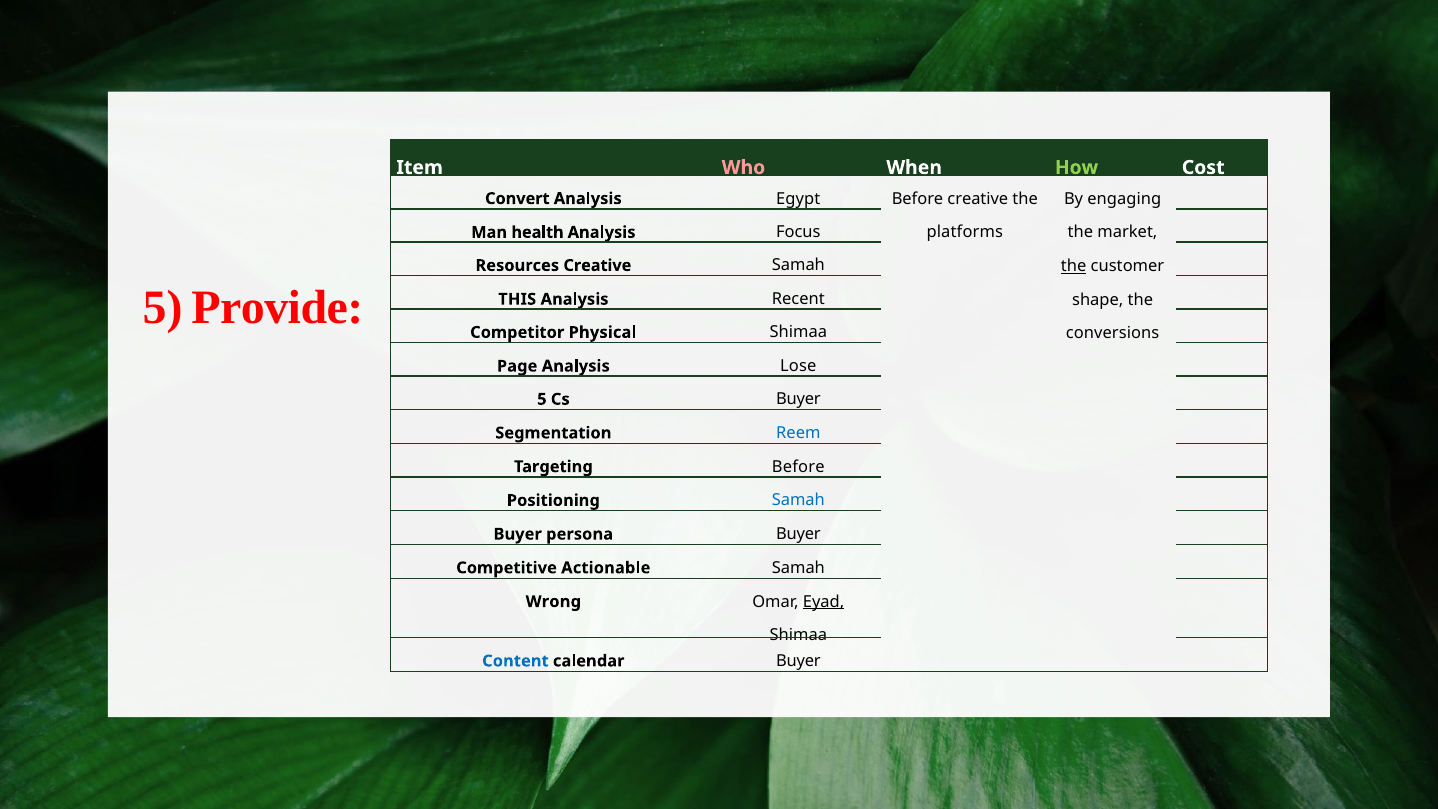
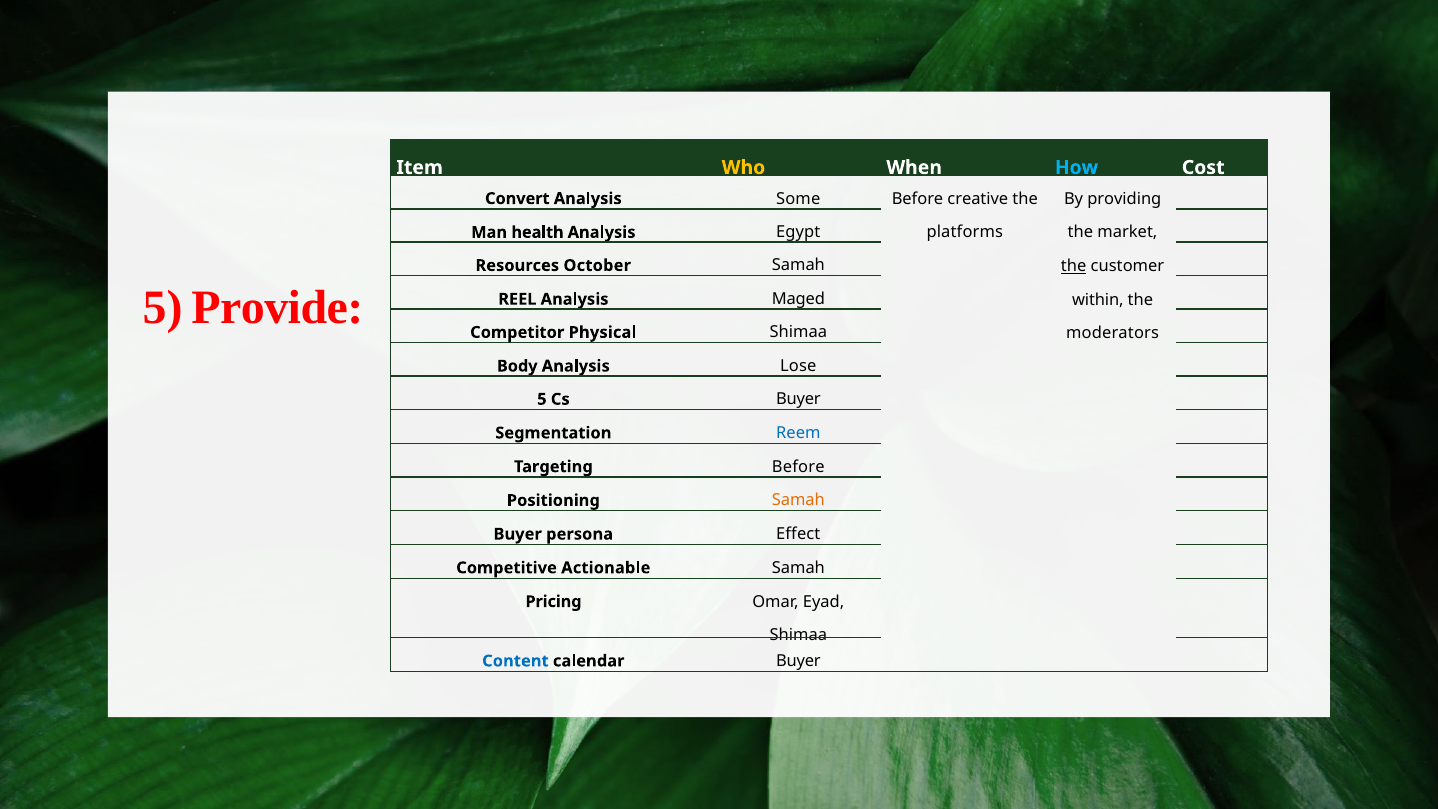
Who colour: pink -> yellow
How colour: light green -> light blue
engaging: engaging -> providing
Egypt: Egypt -> Some
Focus: Focus -> Egypt
Resources Creative: Creative -> October
shape: shape -> within
THIS: THIS -> REEL
Recent: Recent -> Maged
conversions: conversions -> moderators
Page: Page -> Body
Samah at (798, 500) colour: blue -> orange
persona Buyer: Buyer -> Effect
Wrong: Wrong -> Pricing
Eyad underline: present -> none
